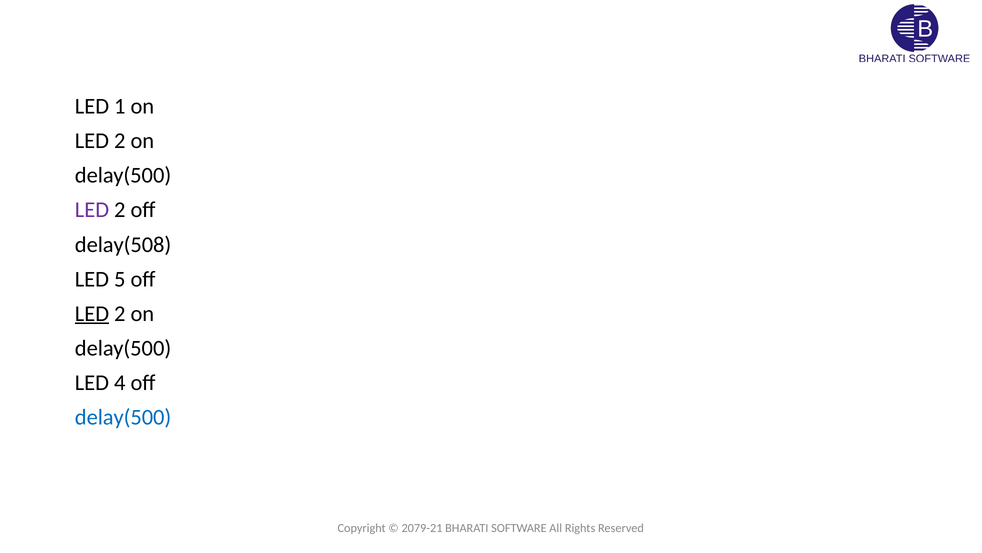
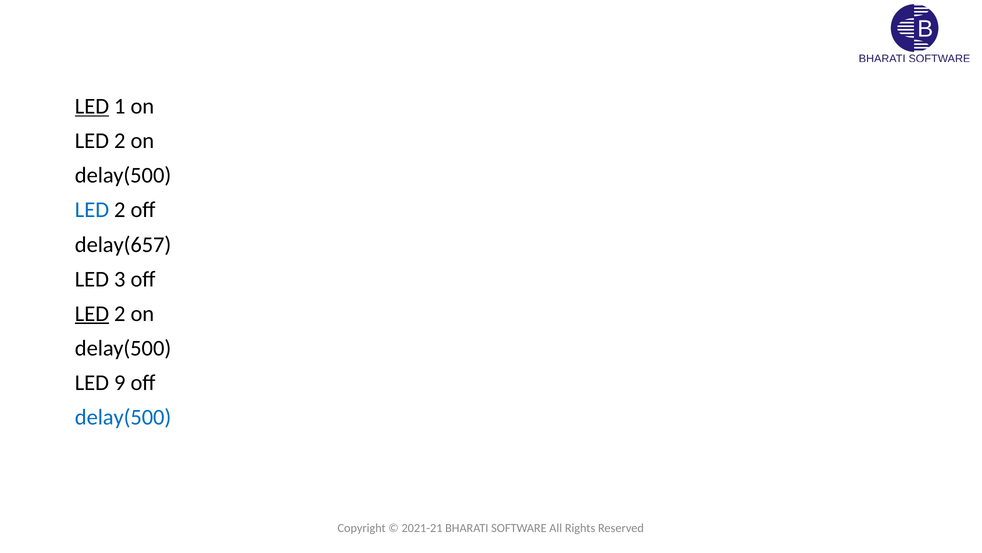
LED at (92, 106) underline: none -> present
LED at (92, 210) colour: purple -> blue
delay(508: delay(508 -> delay(657
5: 5 -> 3
4: 4 -> 9
2079-21: 2079-21 -> 2021-21
